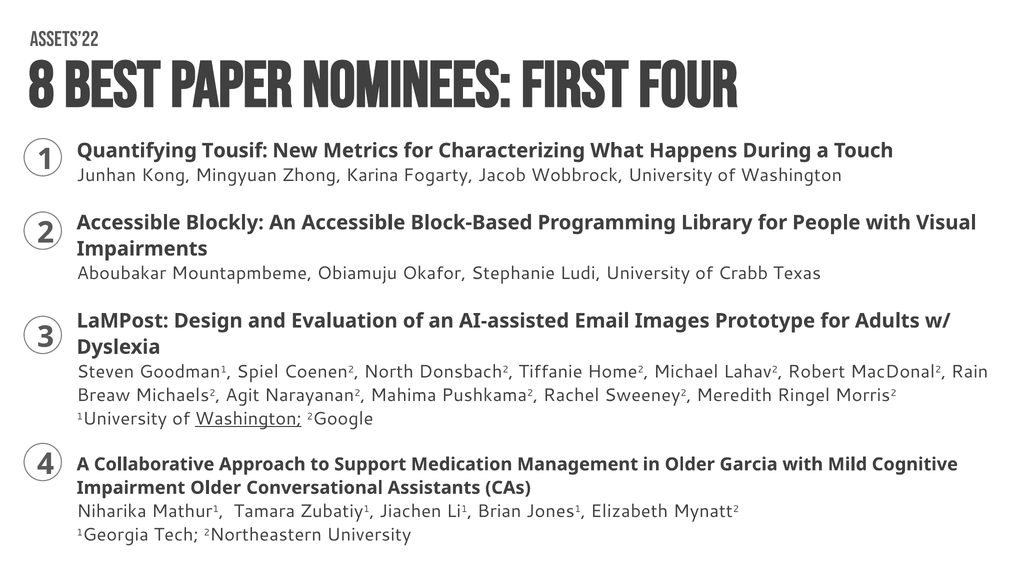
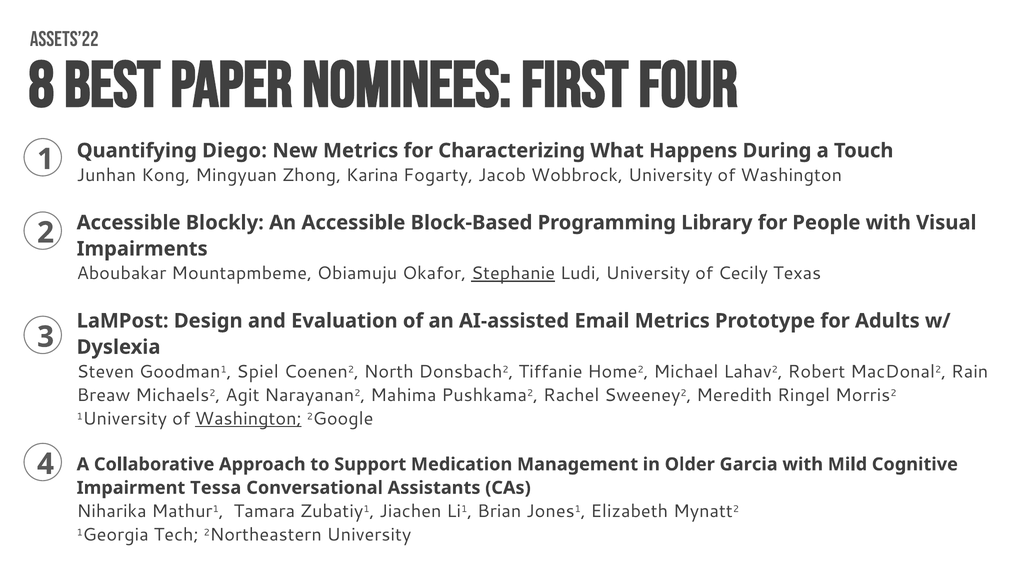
Tousif: Tousif -> Diego
Stephanie underline: none -> present
Crabb: Crabb -> Cecily
Email Images: Images -> Metrics
Impairment Older: Older -> Tessa
